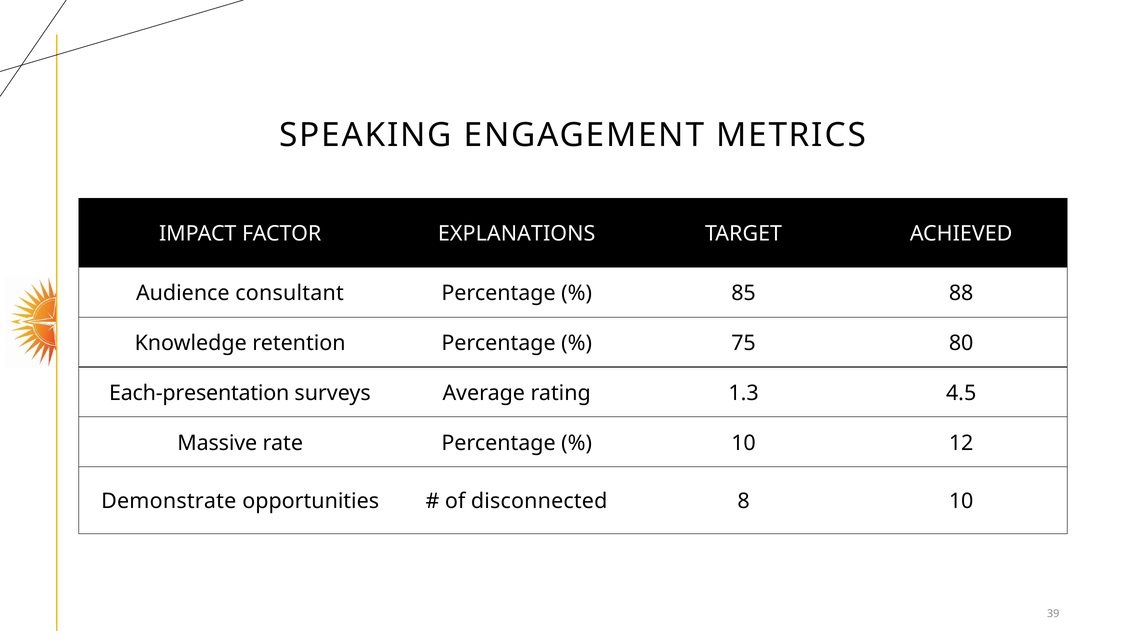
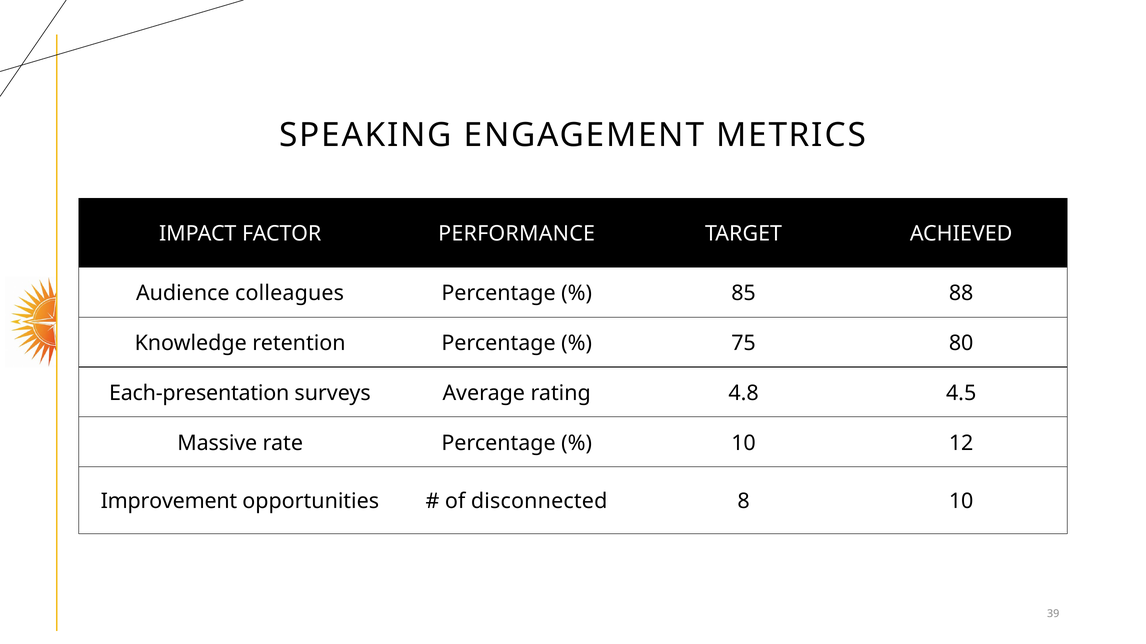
EXPLANATIONS: EXPLANATIONS -> PERFORMANCE
consultant: consultant -> colleagues
1.3: 1.3 -> 4.8
Demonstrate: Demonstrate -> Improvement
